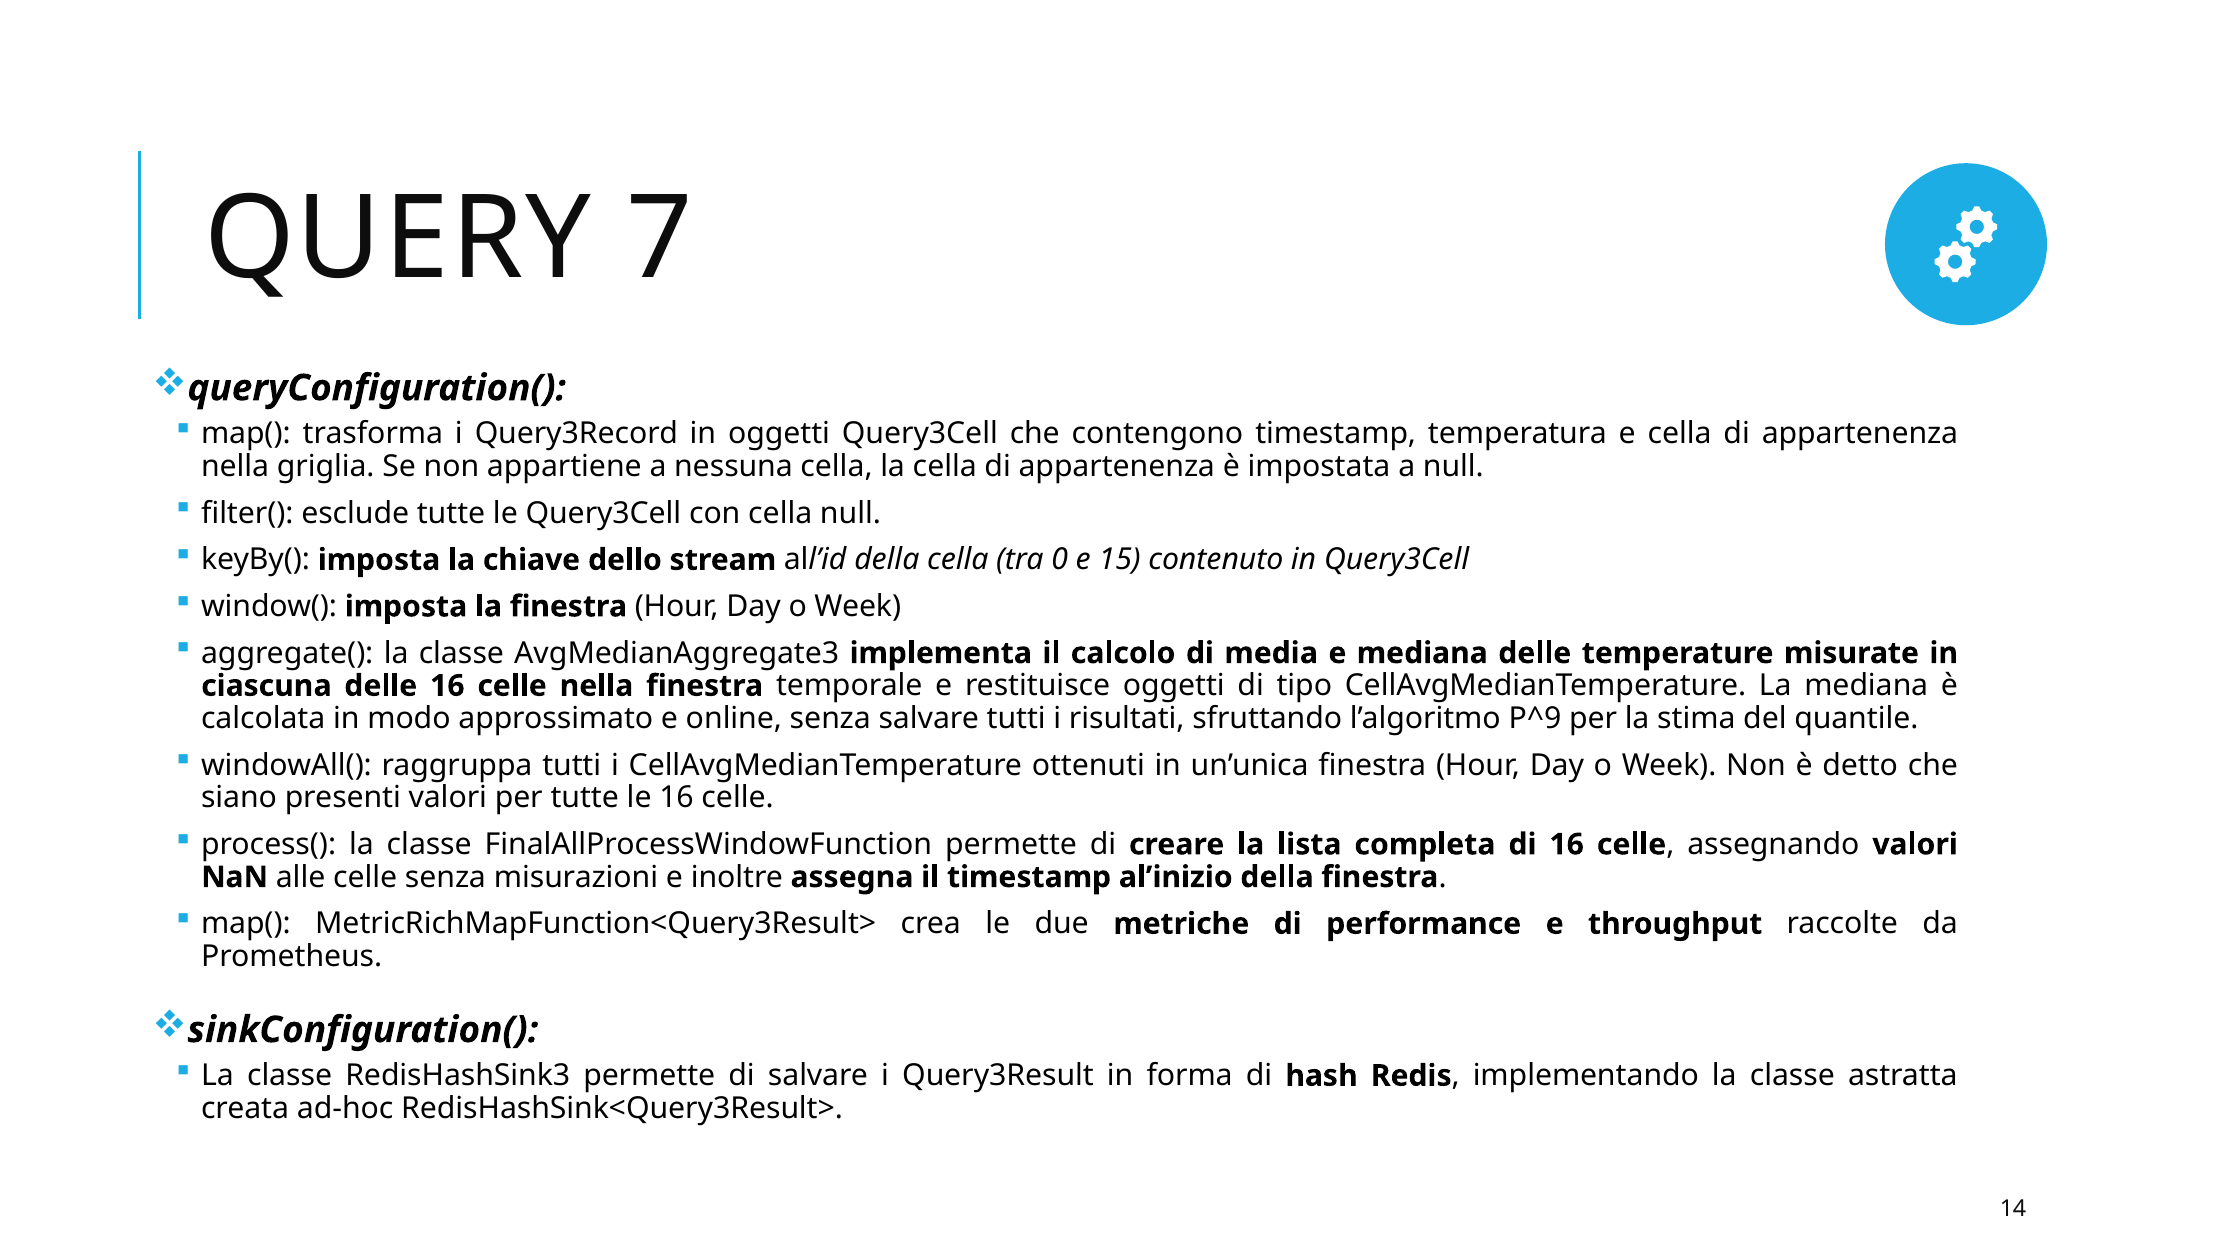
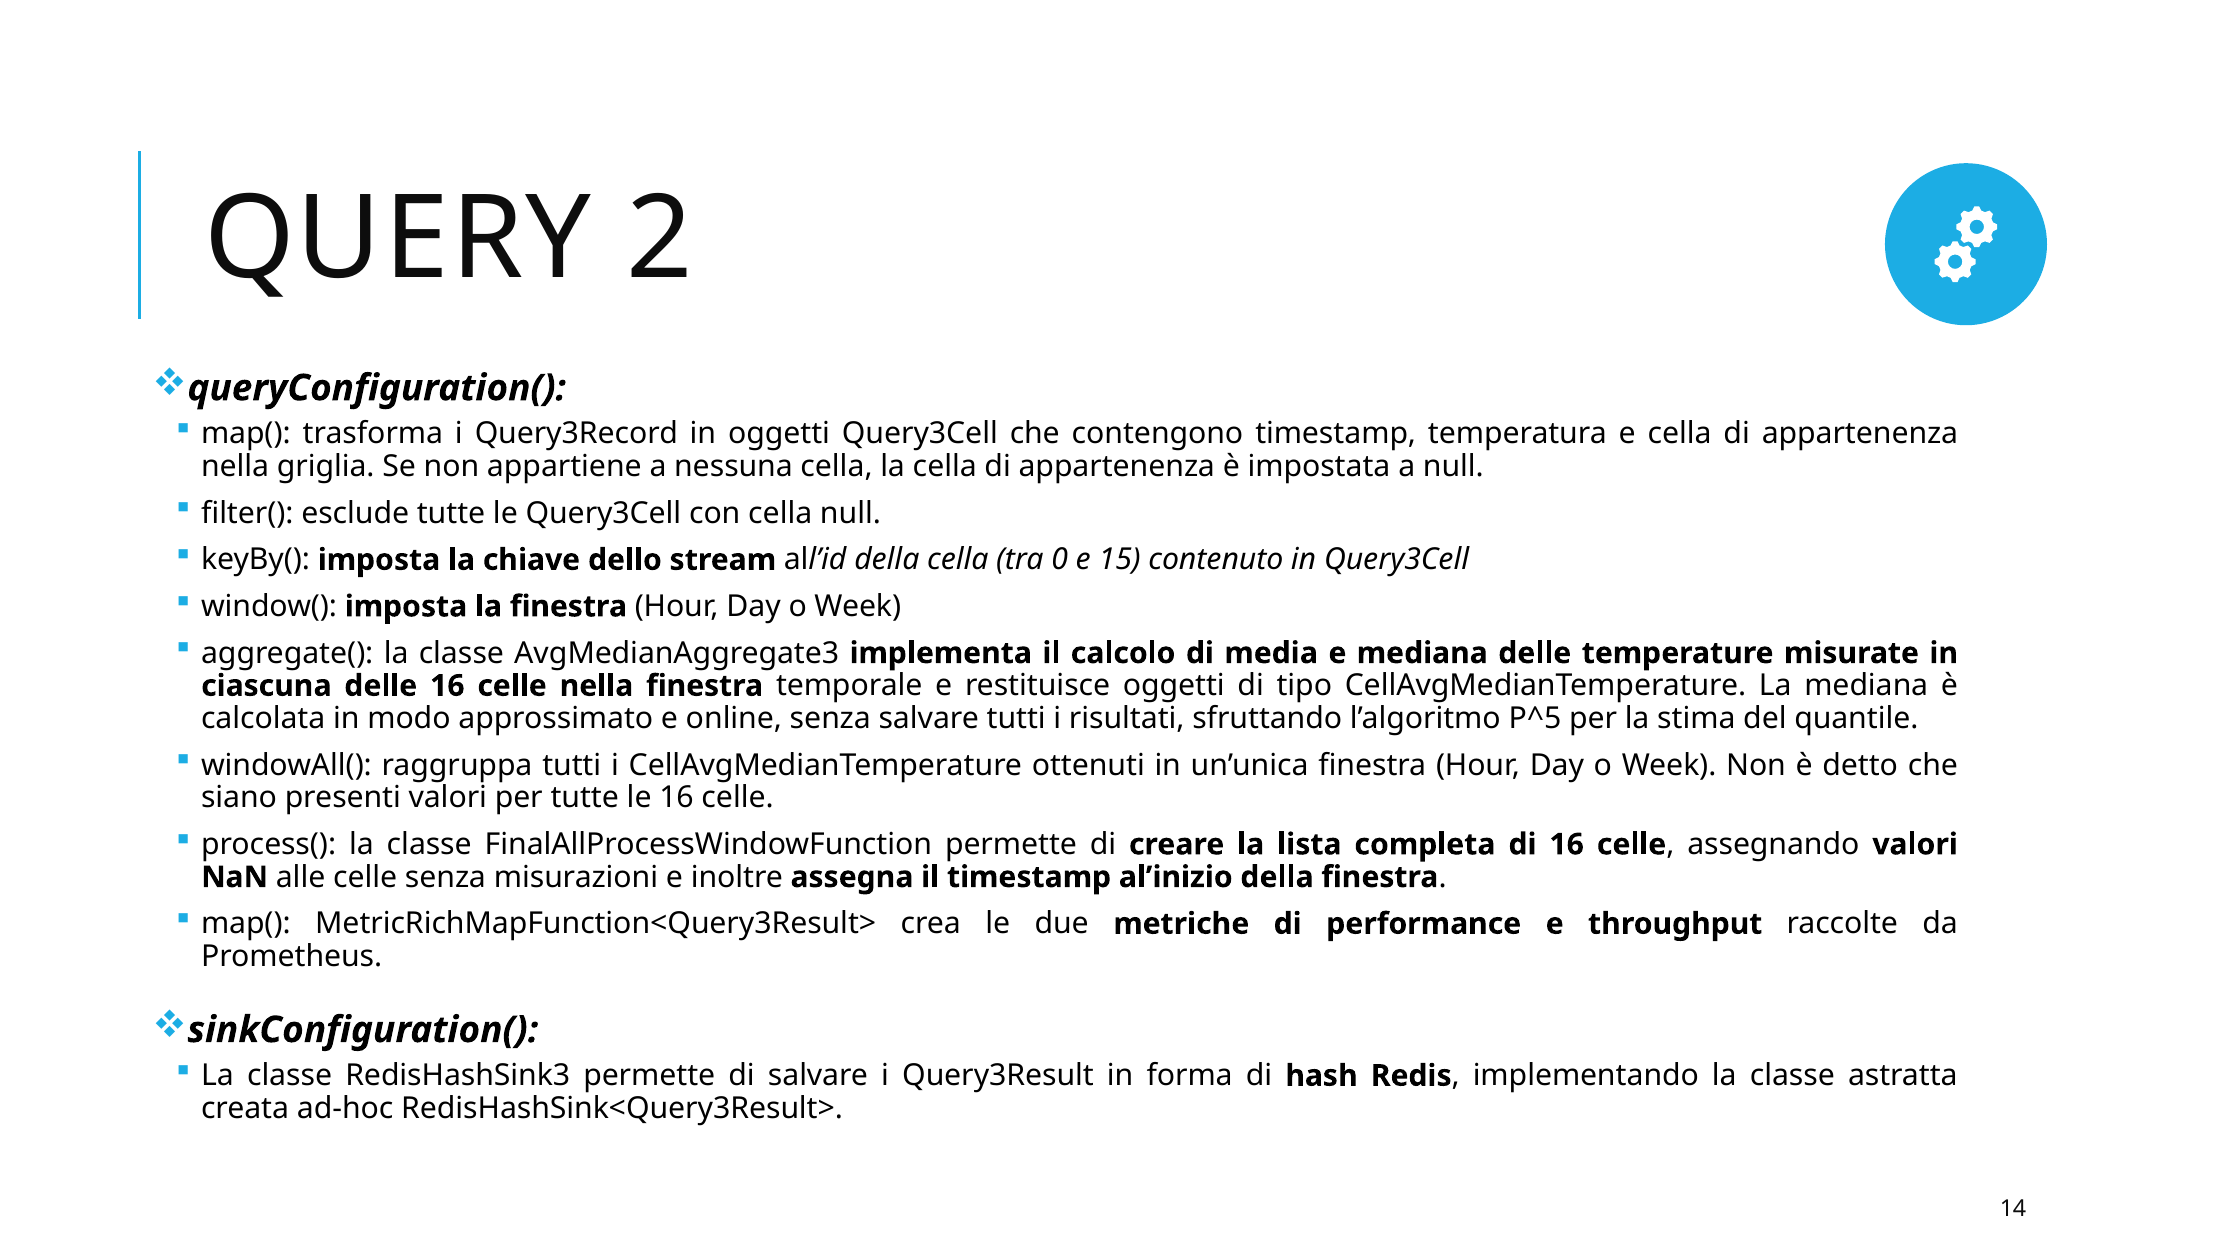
7: 7 -> 2
P^9: P^9 -> P^5
